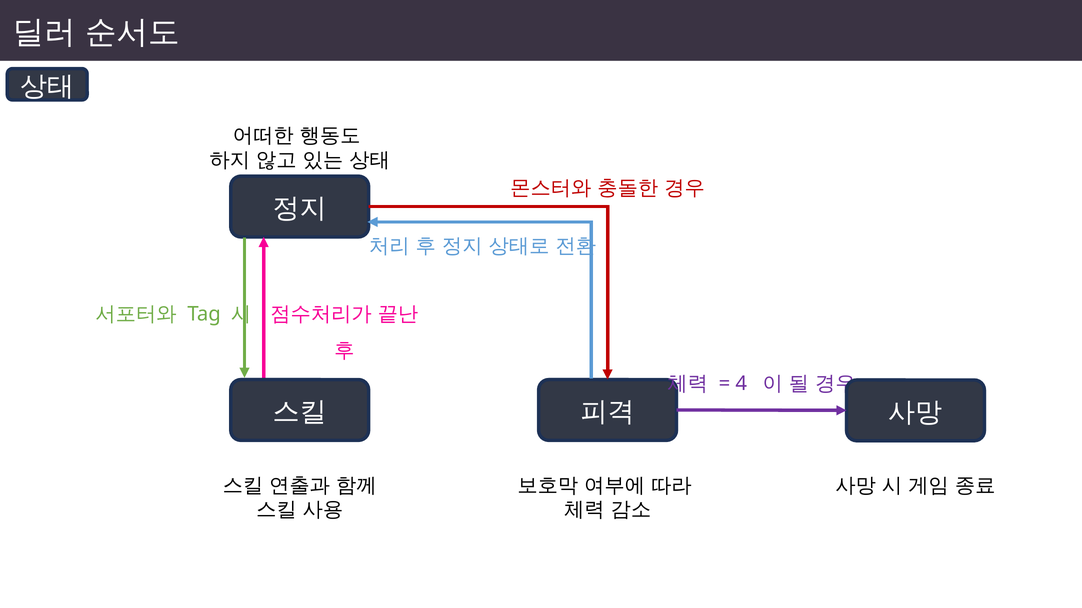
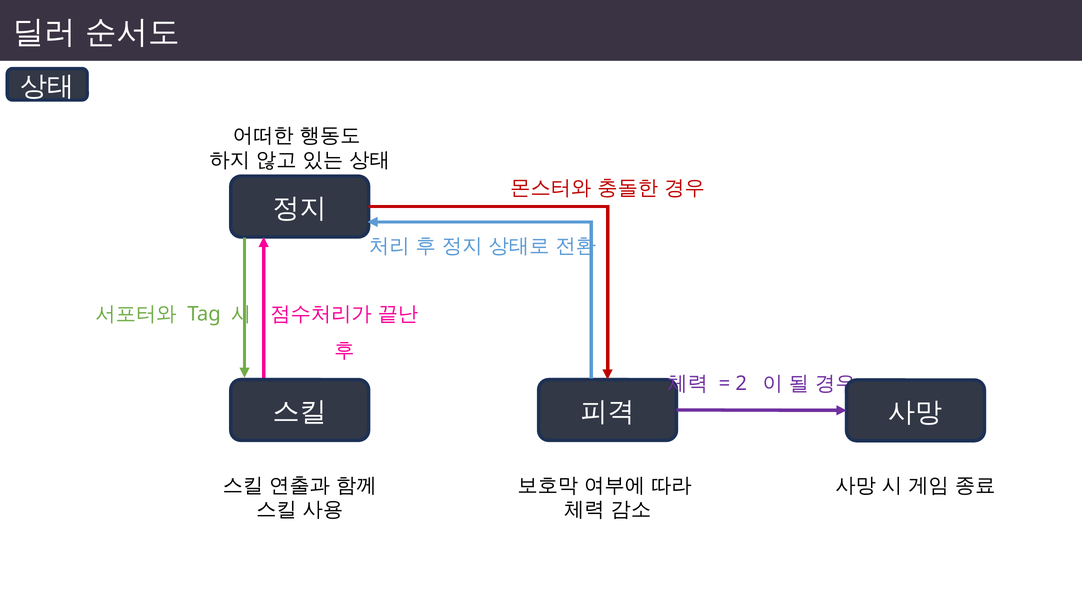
4: 4 -> 2
